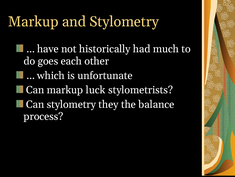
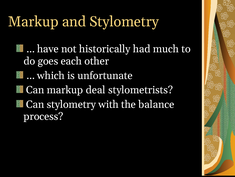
luck: luck -> deal
they: they -> with
